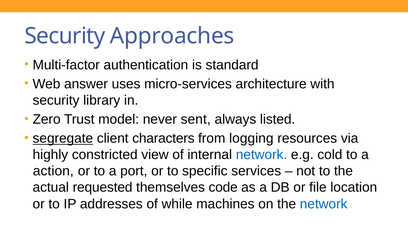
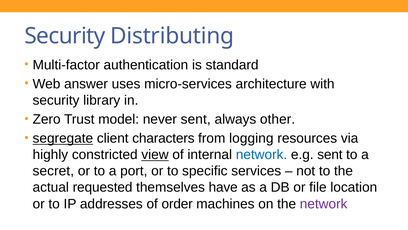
Approaches: Approaches -> Distributing
listed: listed -> other
view underline: none -> present
e.g cold: cold -> sent
action: action -> secret
code: code -> have
while: while -> order
network at (324, 203) colour: blue -> purple
